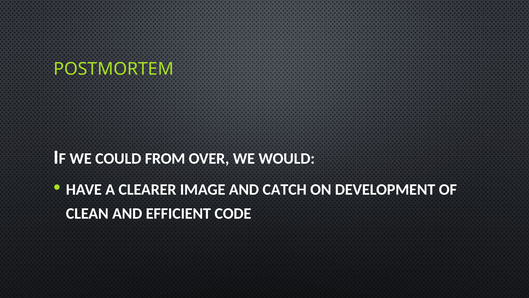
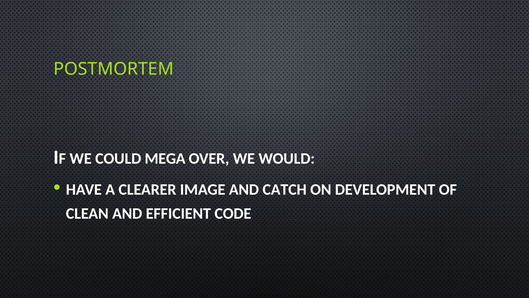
FROM: FROM -> MEGA
